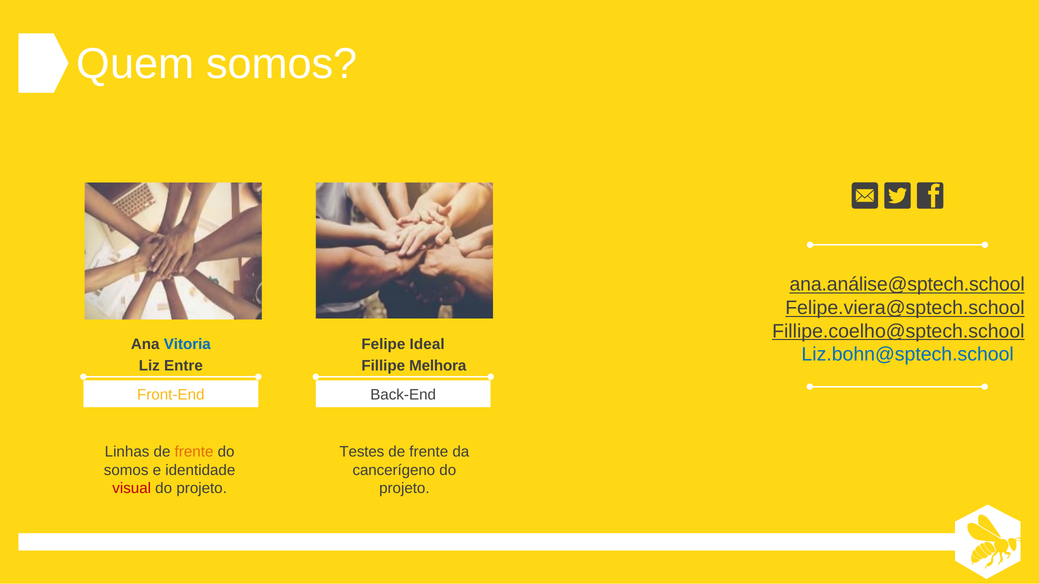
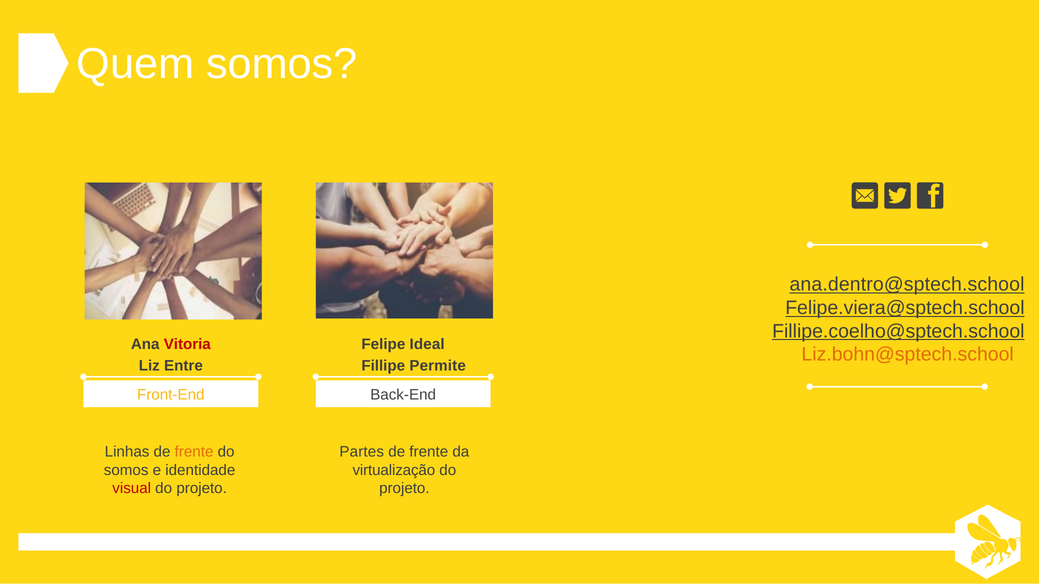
ana.análise@sptech.school: ana.análise@sptech.school -> ana.dentro@sptech.school
Vitoria colour: blue -> red
Liz.bohn@sptech.school colour: blue -> orange
Melhora: Melhora -> Permite
Testes: Testes -> Partes
cancerígeno: cancerígeno -> virtualização
